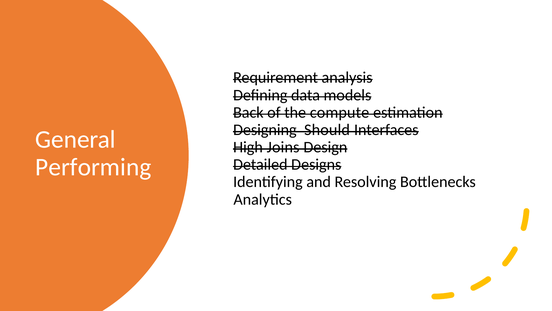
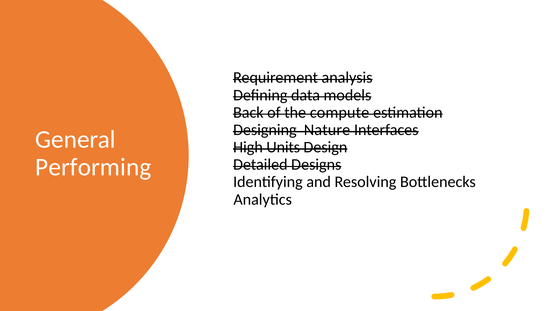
Should: Should -> Nature
Joins: Joins -> Units
